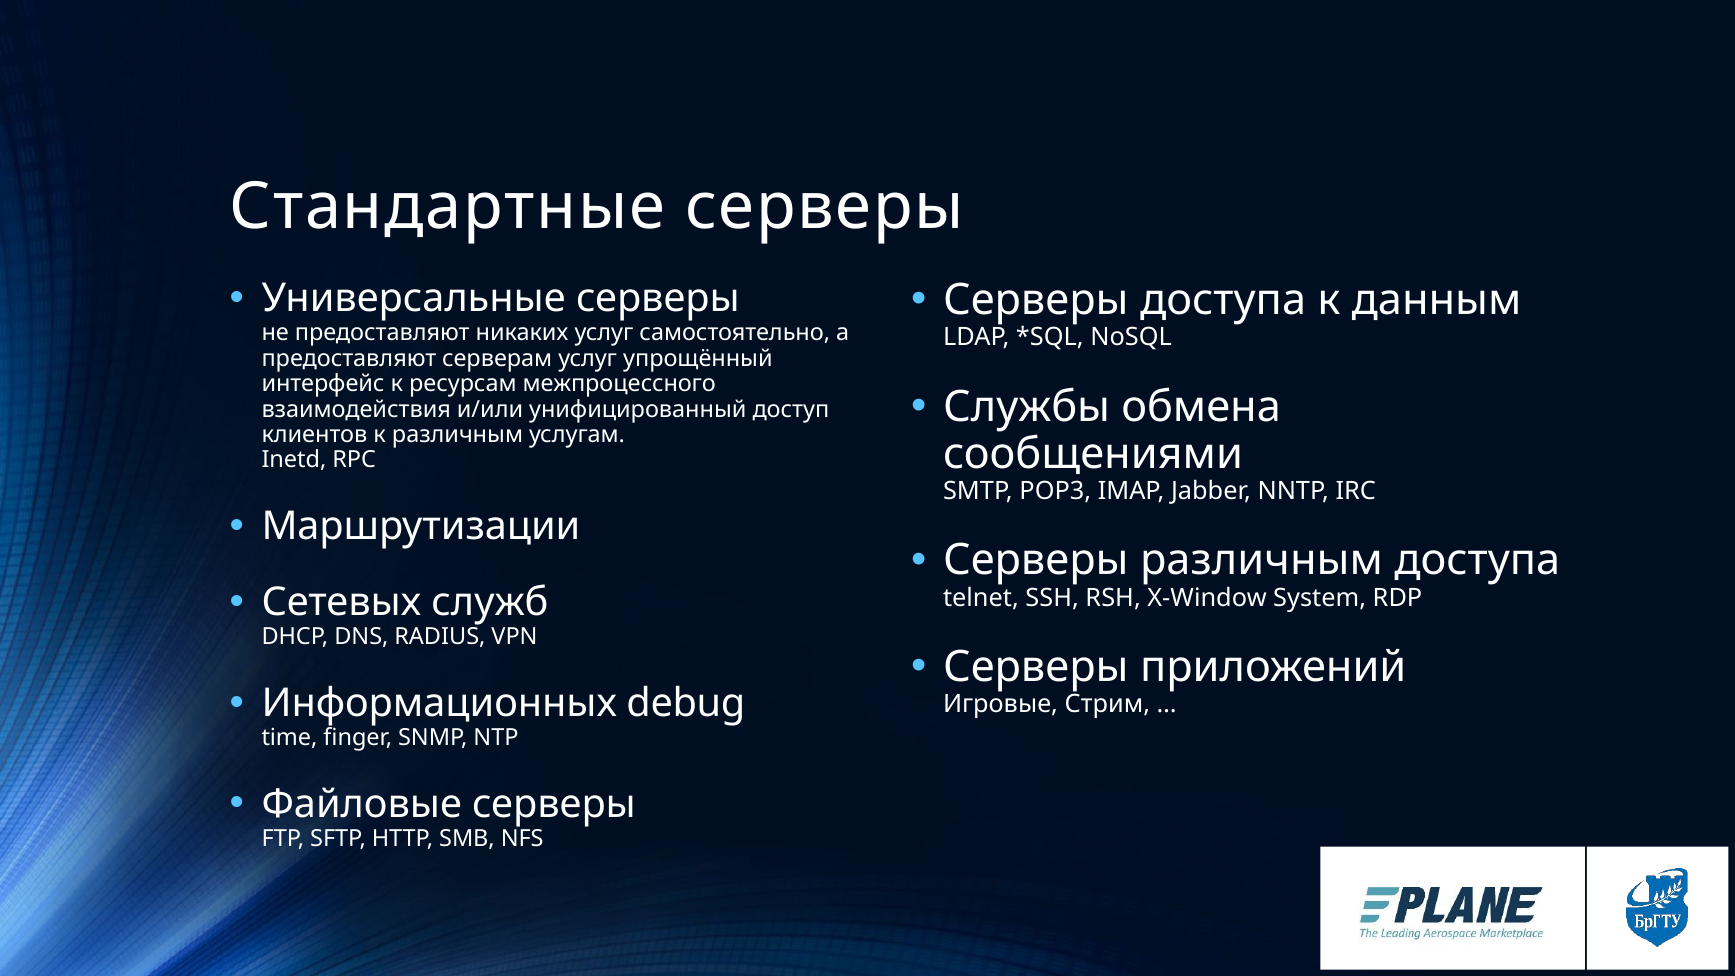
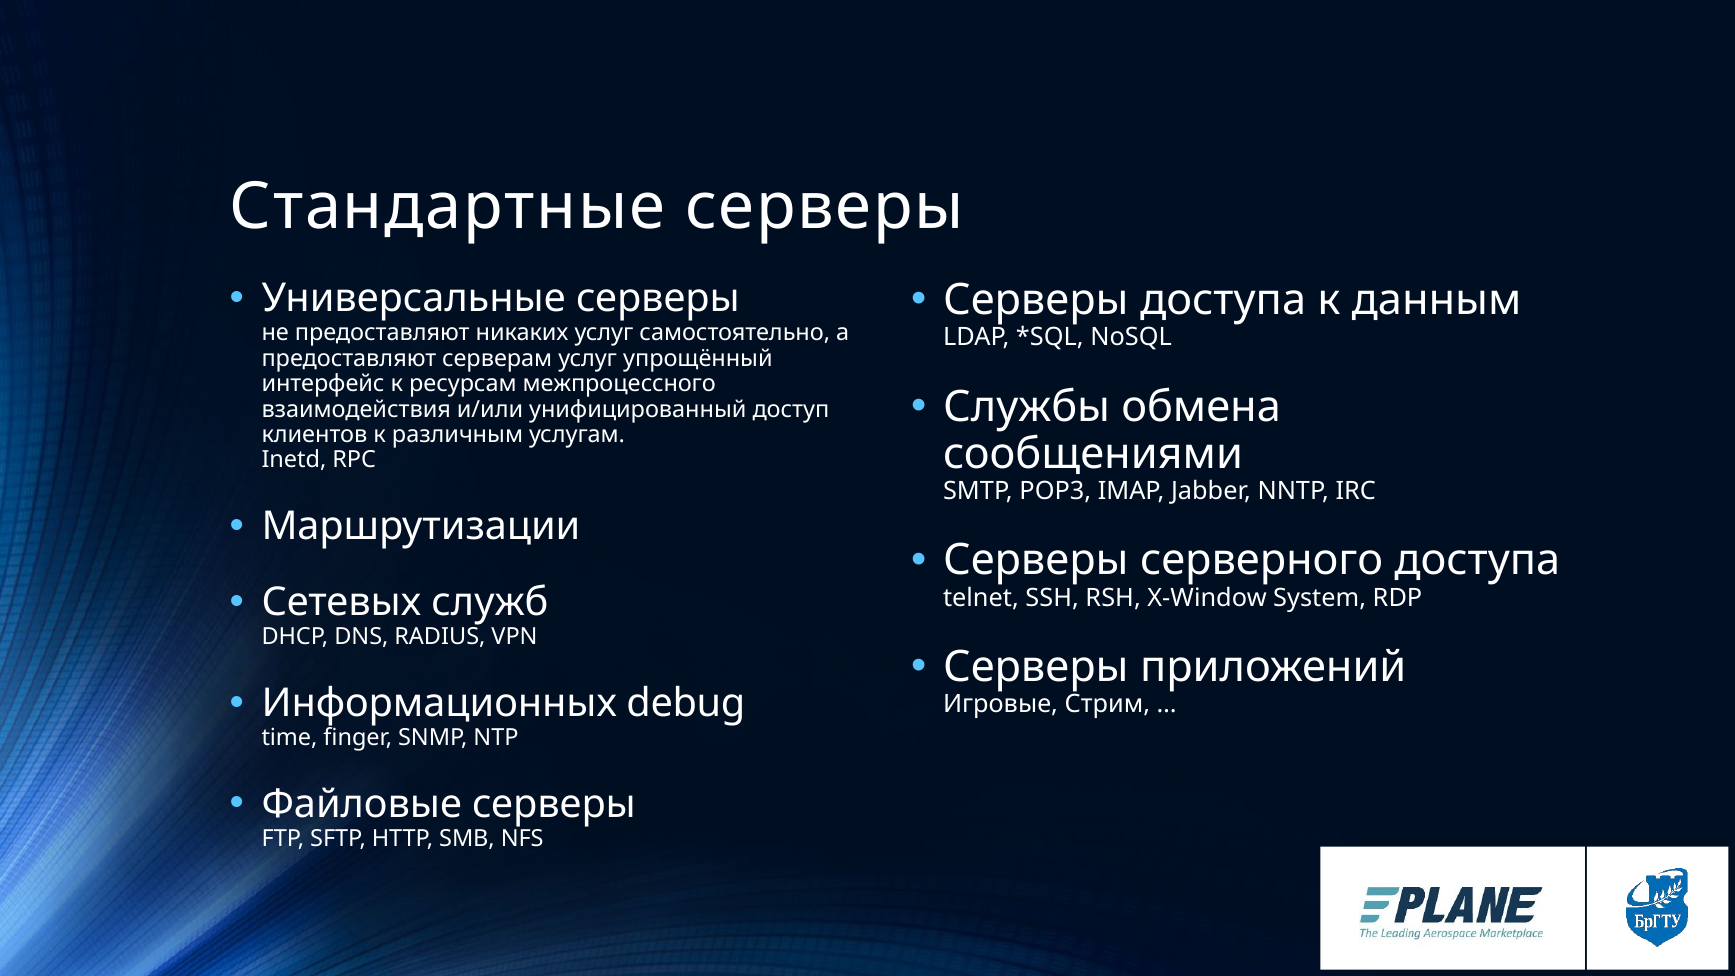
Серверы различным: различным -> серверного
